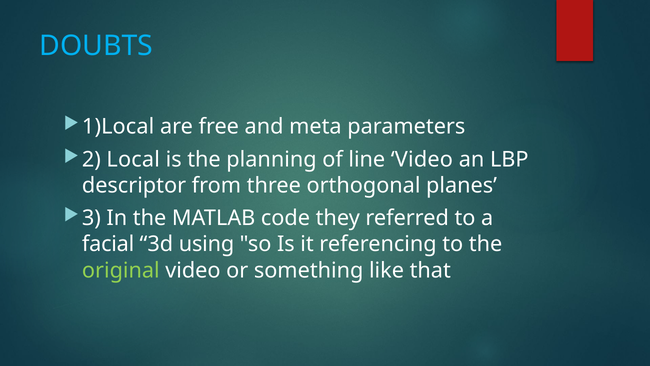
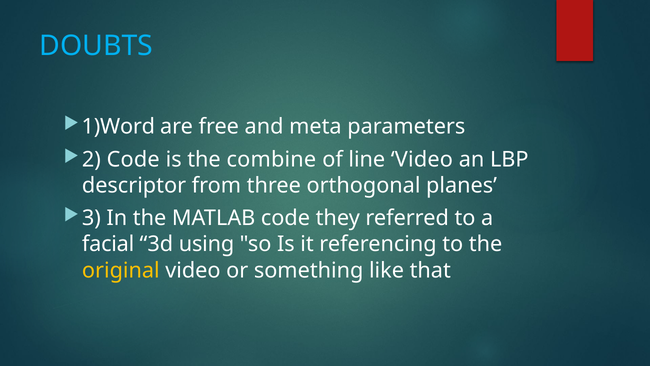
1)Local: 1)Local -> 1)Word
2 Local: Local -> Code
planning: planning -> combine
original colour: light green -> yellow
